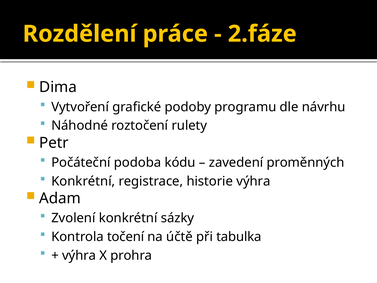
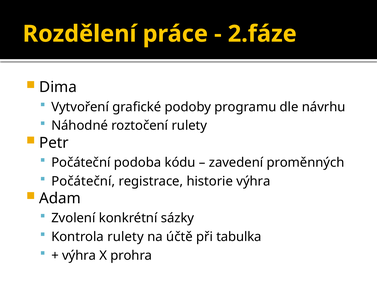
Konkrétní at (83, 181): Konkrétní -> Počáteční
Kontrola točení: točení -> rulety
